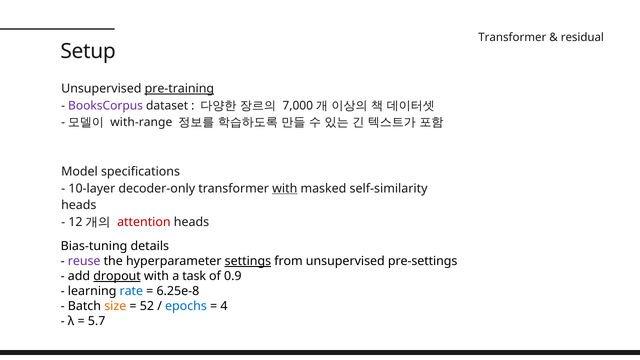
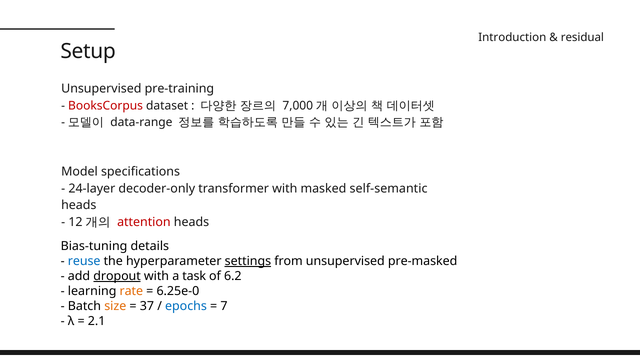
Transformer at (512, 37): Transformer -> Introduction
pre-training underline: present -> none
BooksCorpus colour: purple -> red
with-range: with-range -> data-range
10-layer: 10-layer -> 24-layer
with at (285, 188) underline: present -> none
self-similarity: self-similarity -> self-semantic
reuse colour: purple -> blue
pre-settings: pre-settings -> pre-masked
0.9: 0.9 -> 6.2
rate colour: blue -> orange
6.25e-8: 6.25e-8 -> 6.25e-0
52: 52 -> 37
4: 4 -> 7
5.7: 5.7 -> 2.1
